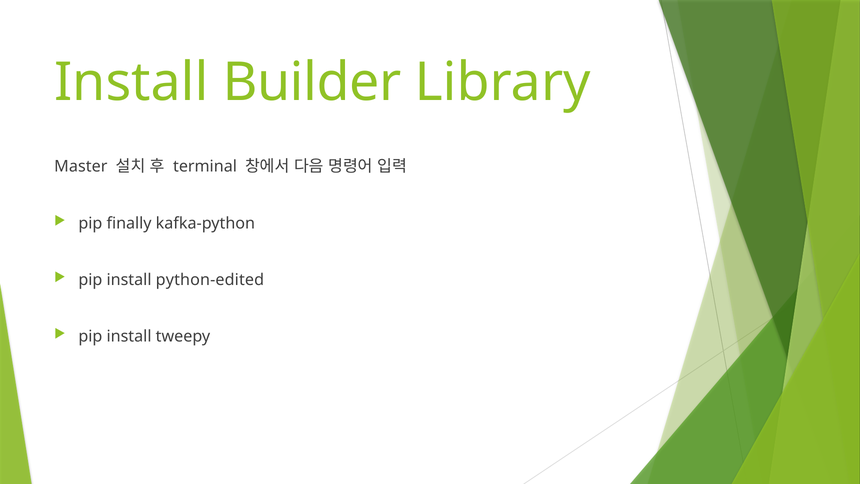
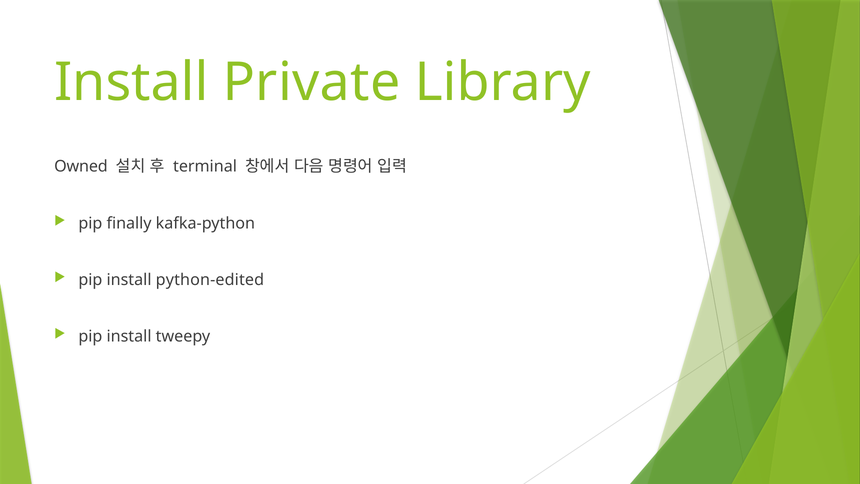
Builder: Builder -> Private
Master: Master -> Owned
